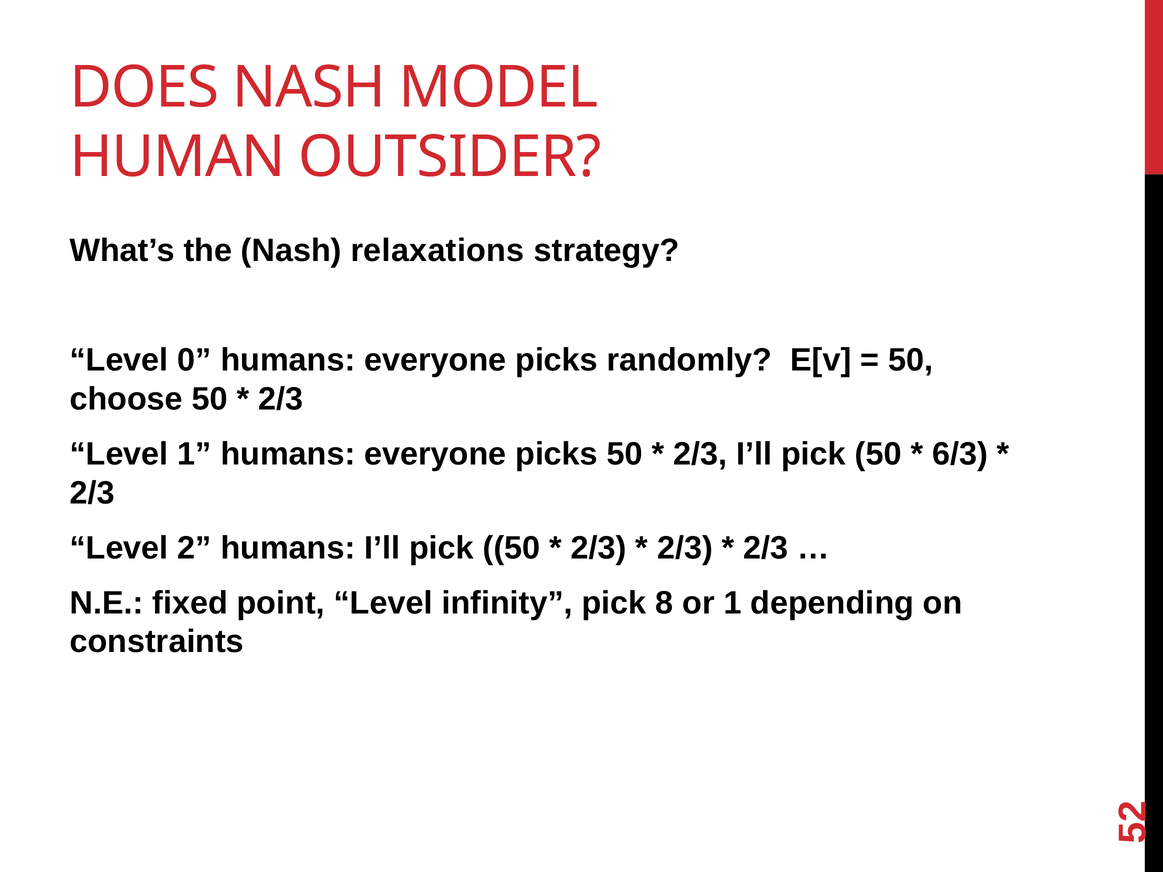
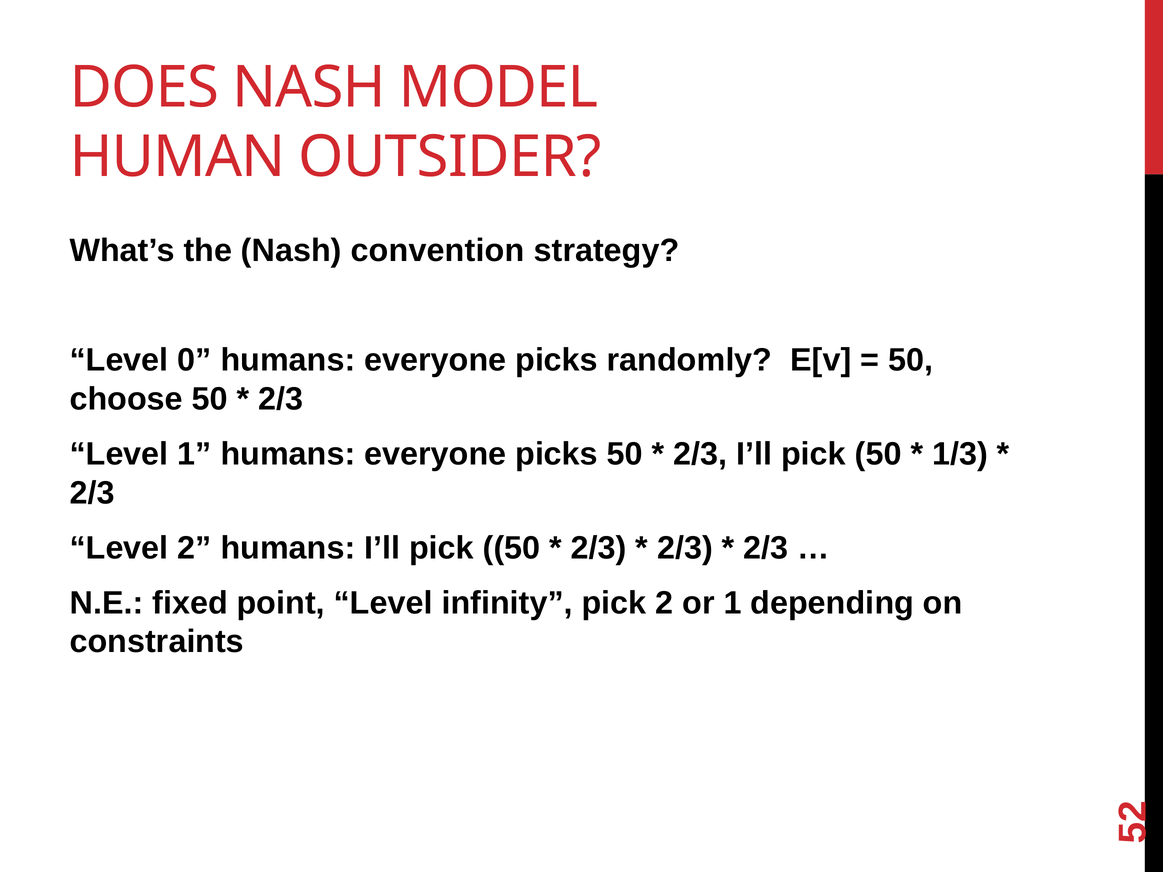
relaxations: relaxations -> convention
6/3: 6/3 -> 1/3
pick 8: 8 -> 2
